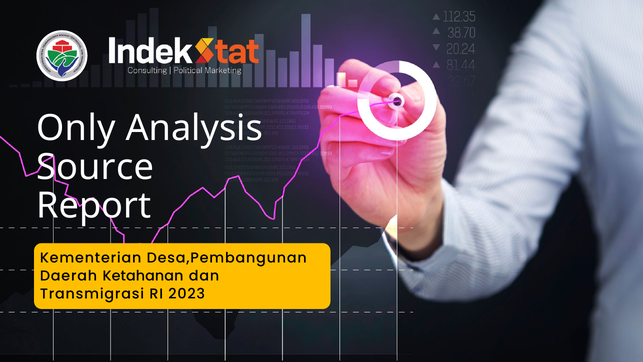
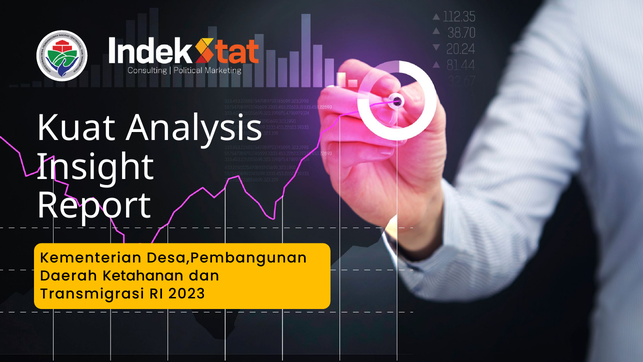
Only: Only -> Kuat
Source: Source -> Insight
